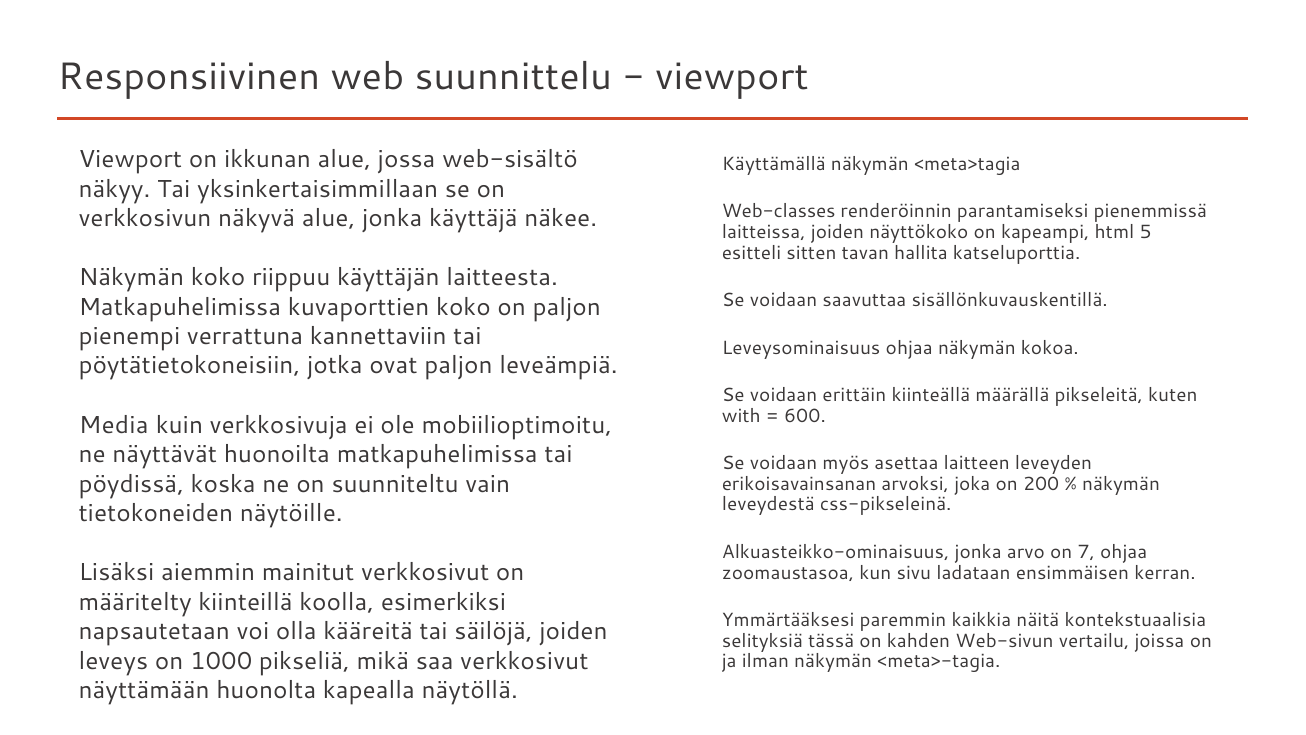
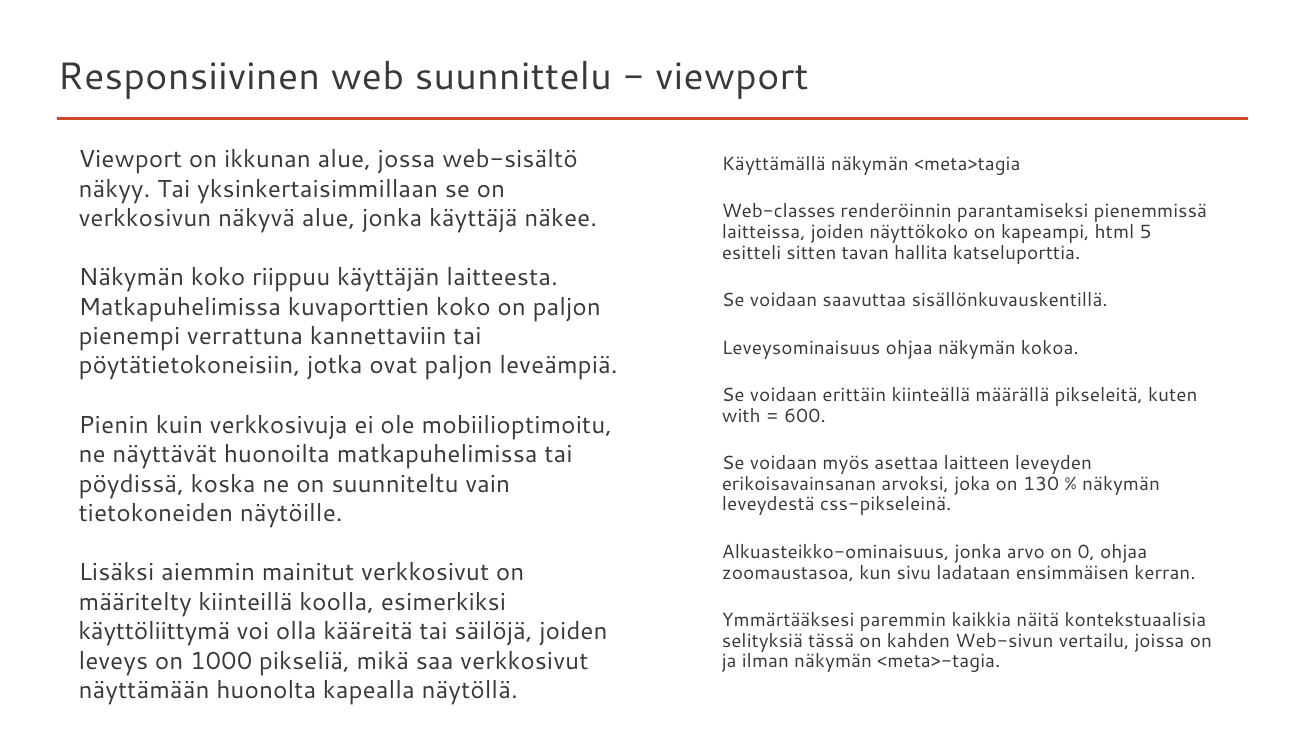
Media: Media -> Pienin
200: 200 -> 130
7: 7 -> 0
napsautetaan: napsautetaan -> käyttöliittymä
